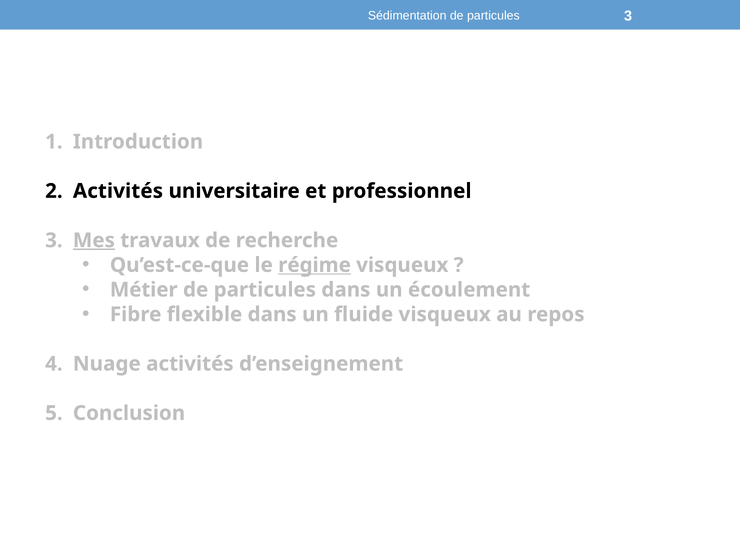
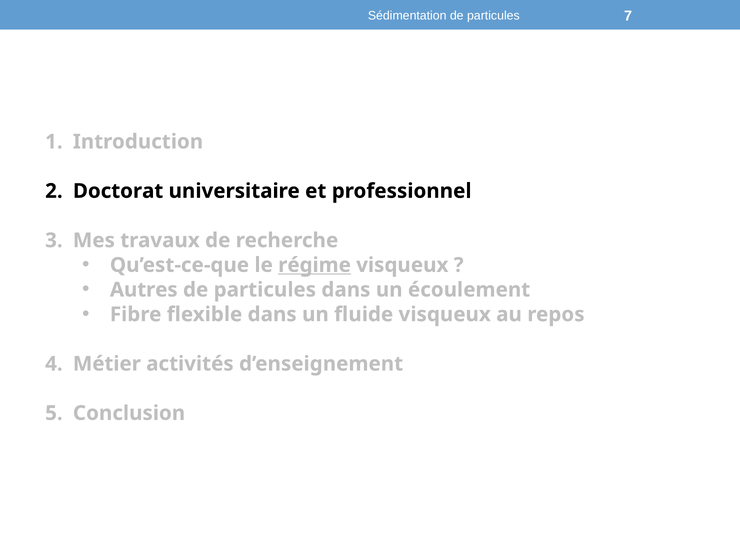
particules 3: 3 -> 7
Activités at (118, 191): Activités -> Doctorat
Mes underline: present -> none
Métier: Métier -> Autres
Nuage: Nuage -> Métier
